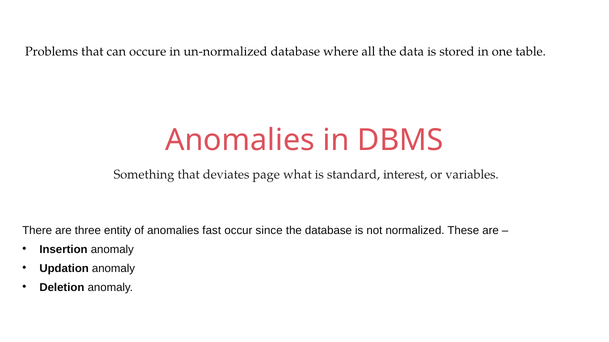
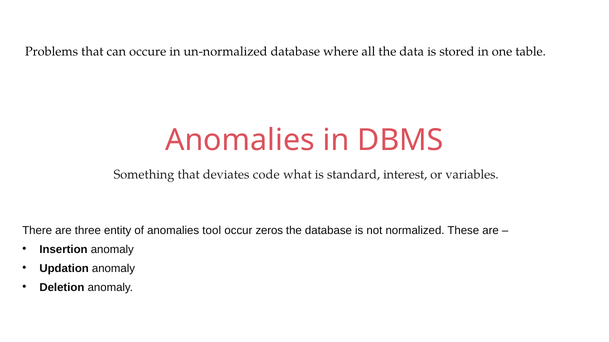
page: page -> code
fast: fast -> tool
since: since -> zeros
